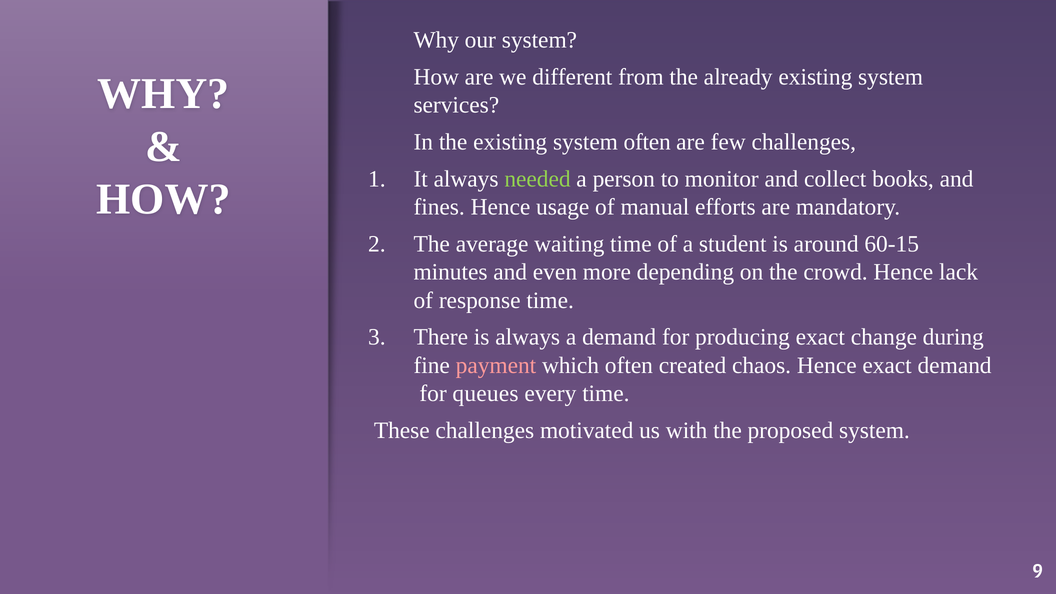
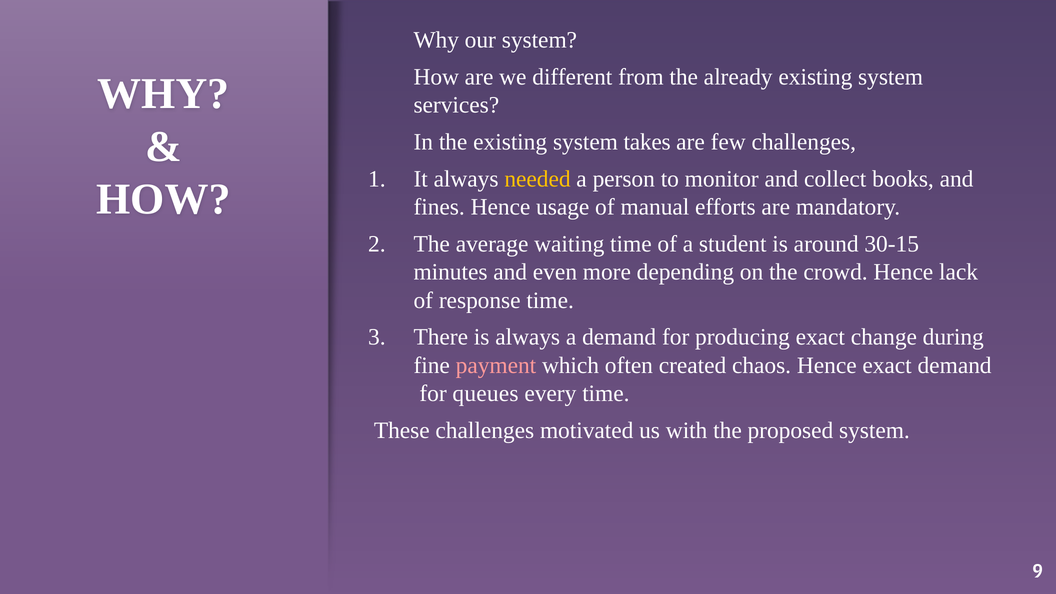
system often: often -> takes
needed colour: light green -> yellow
60-15: 60-15 -> 30-15
